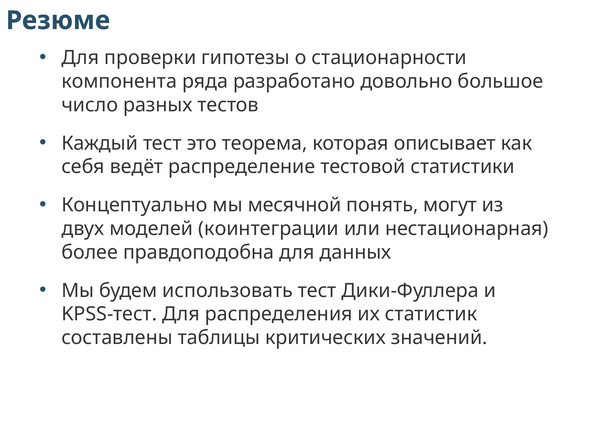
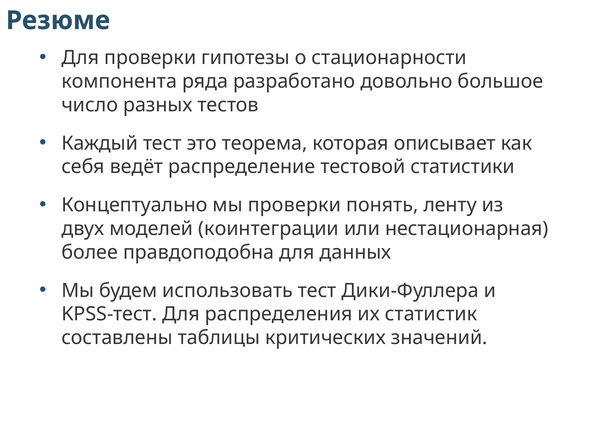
мы месячной: месячной -> проверки
могут: могут -> ленту
